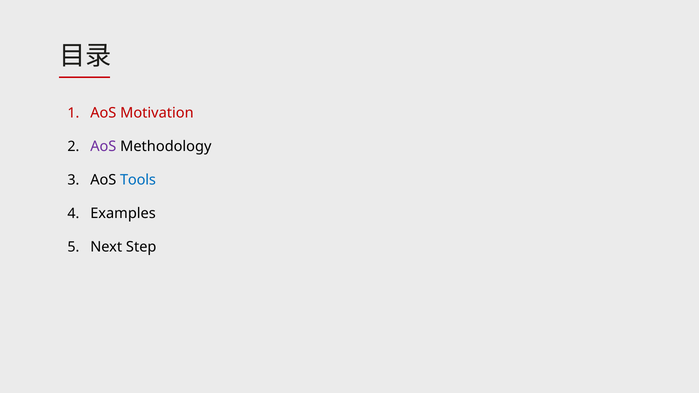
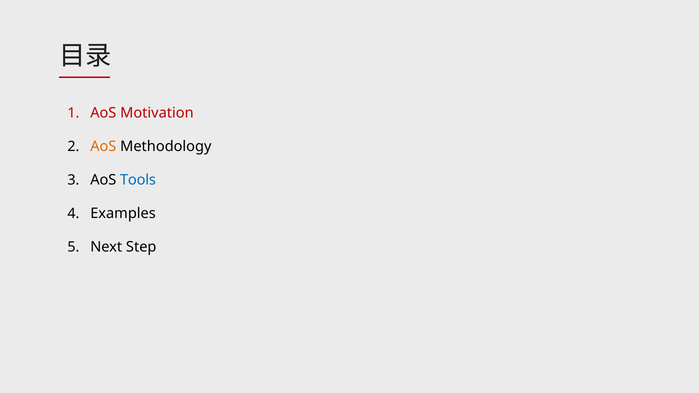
AoS at (103, 146) colour: purple -> orange
